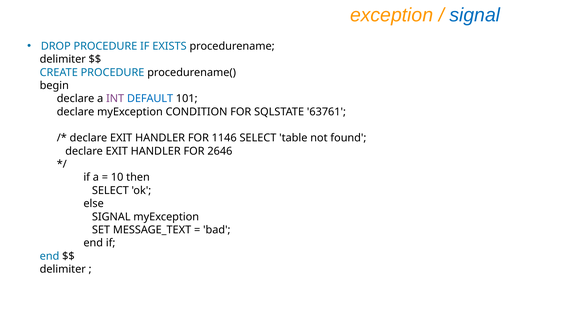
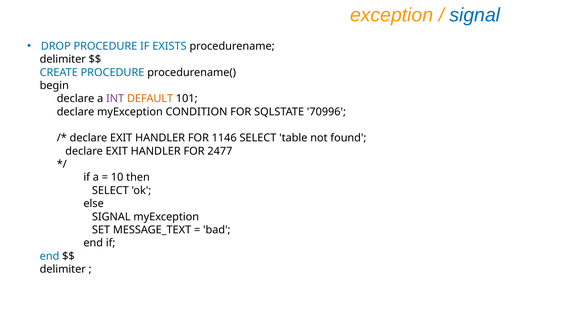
DEFAULT colour: blue -> orange
63761: 63761 -> 70996
2646: 2646 -> 2477
